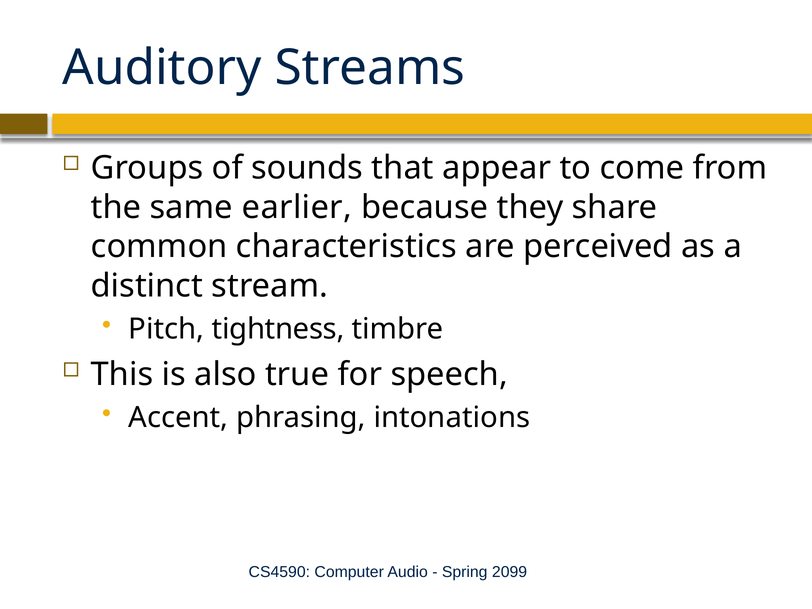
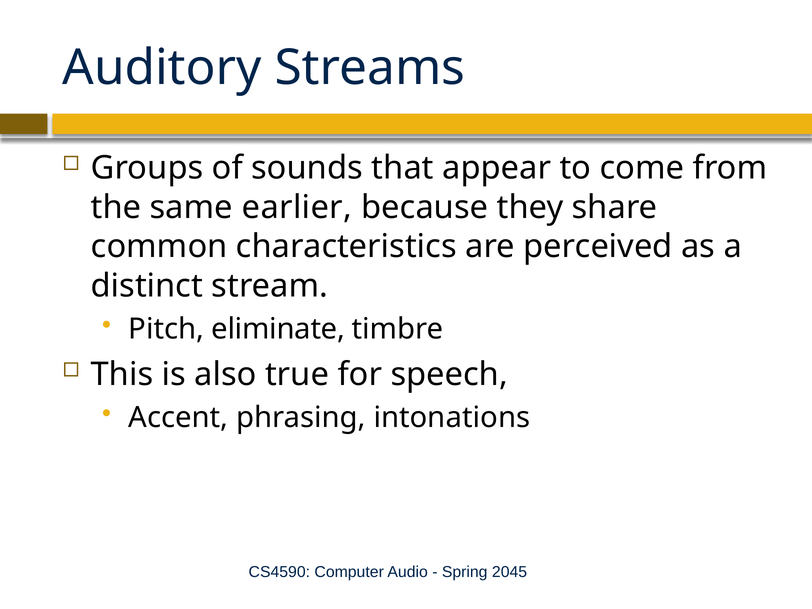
tightness: tightness -> eliminate
2099: 2099 -> 2045
